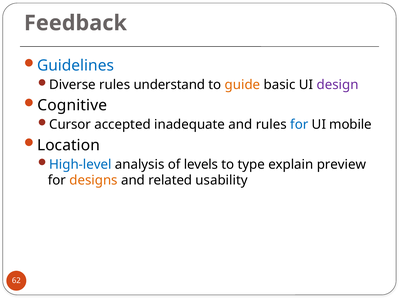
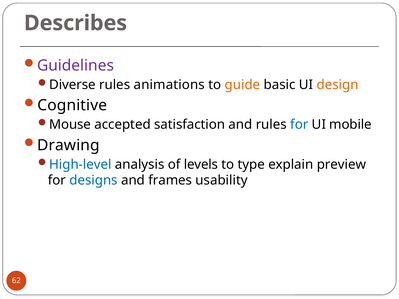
Feedback: Feedback -> Describes
Guidelines colour: blue -> purple
understand: understand -> animations
design colour: purple -> orange
Cursor: Cursor -> Mouse
inadequate: inadequate -> satisfaction
Location: Location -> Drawing
designs colour: orange -> blue
related: related -> frames
